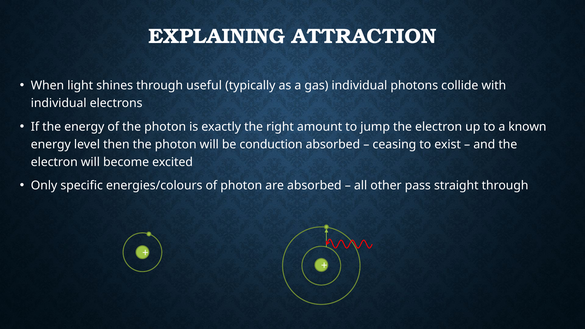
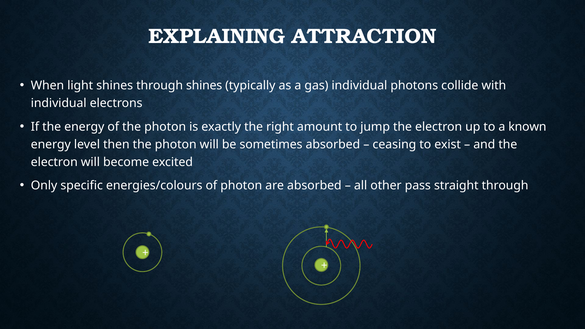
through useful: useful -> shines
conduction: conduction -> sometimes
